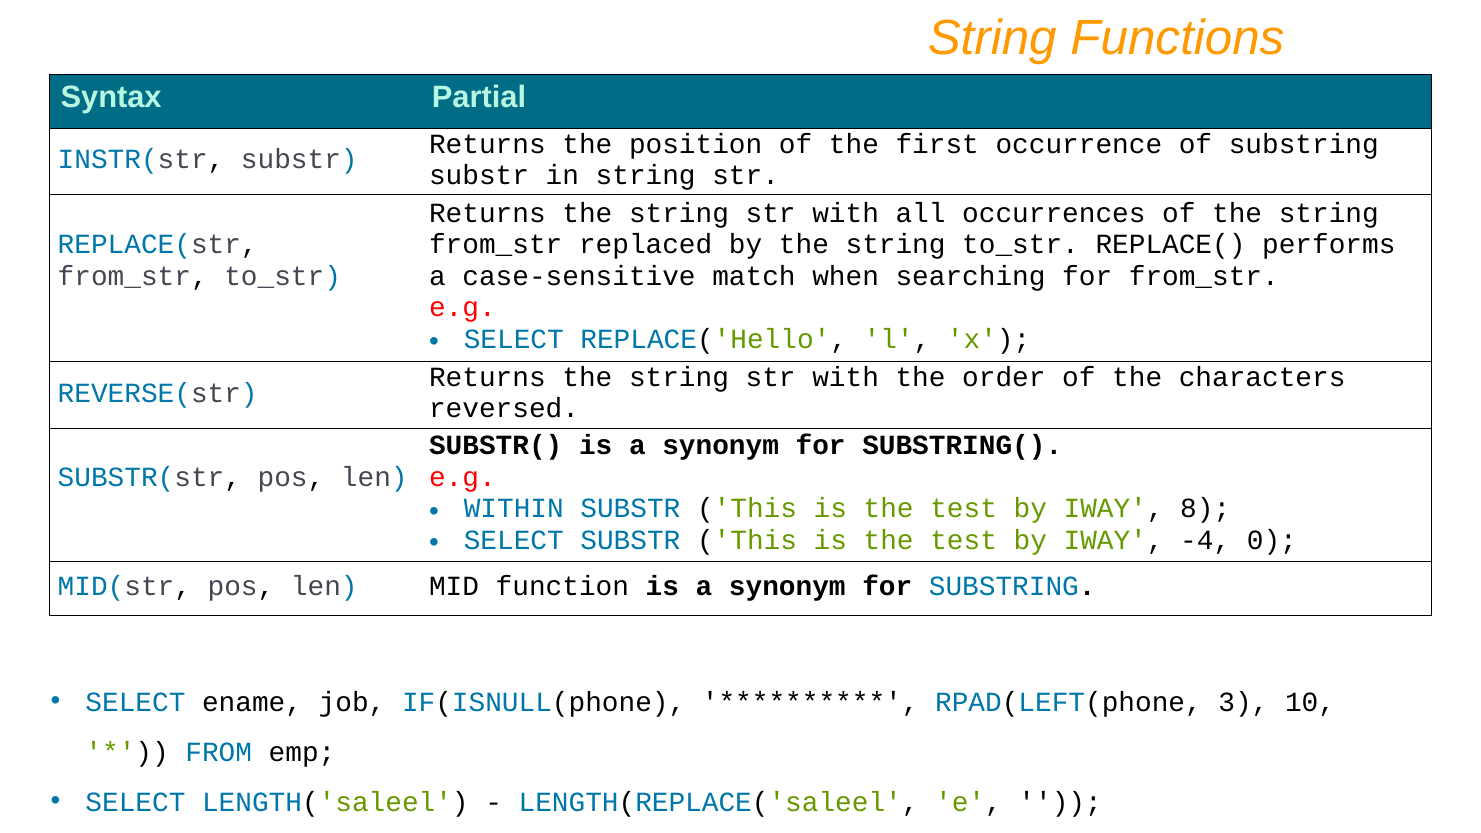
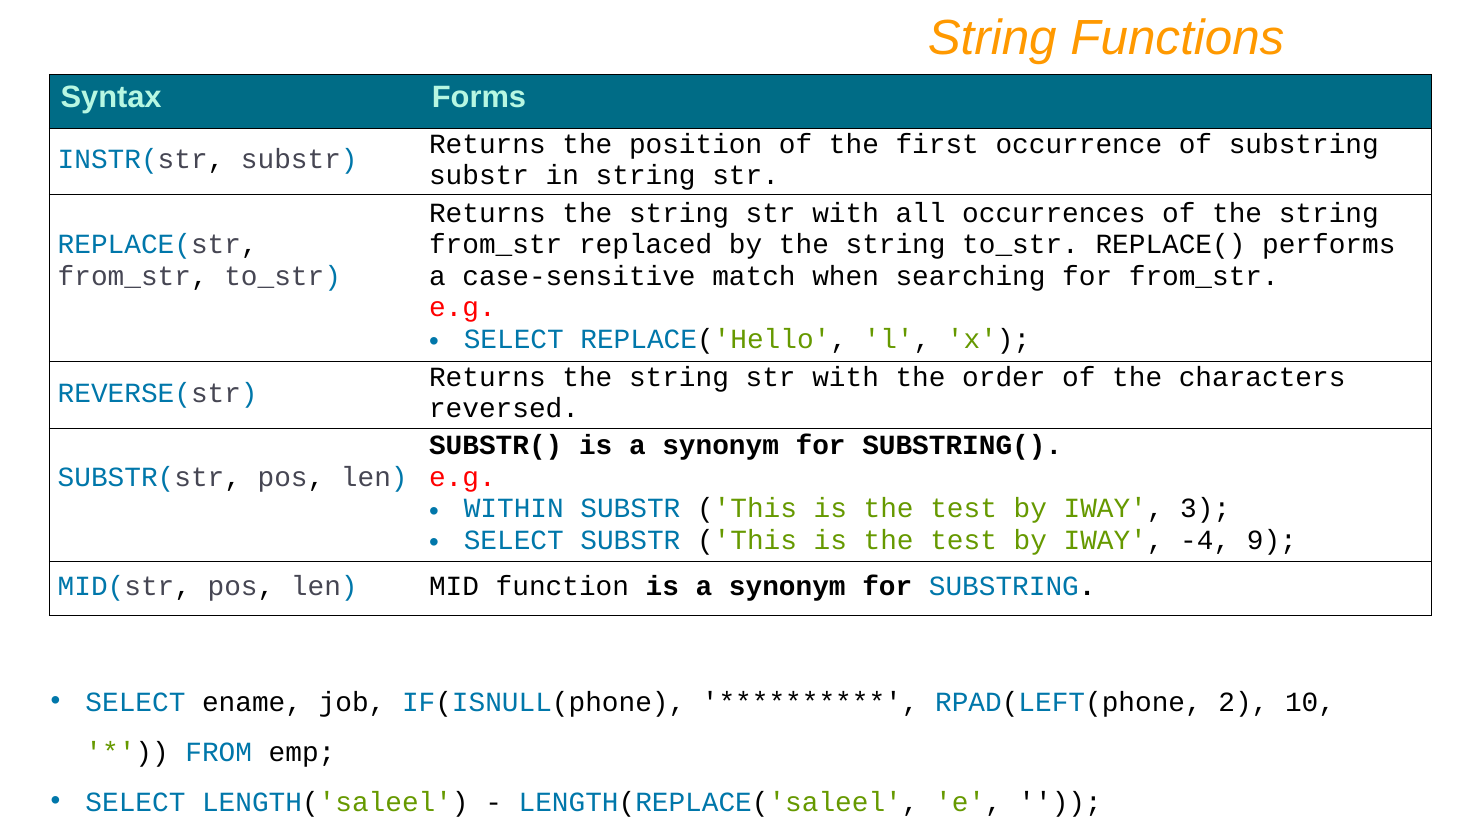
Partial: Partial -> Forms
8: 8 -> 3
0: 0 -> 9
3: 3 -> 2
